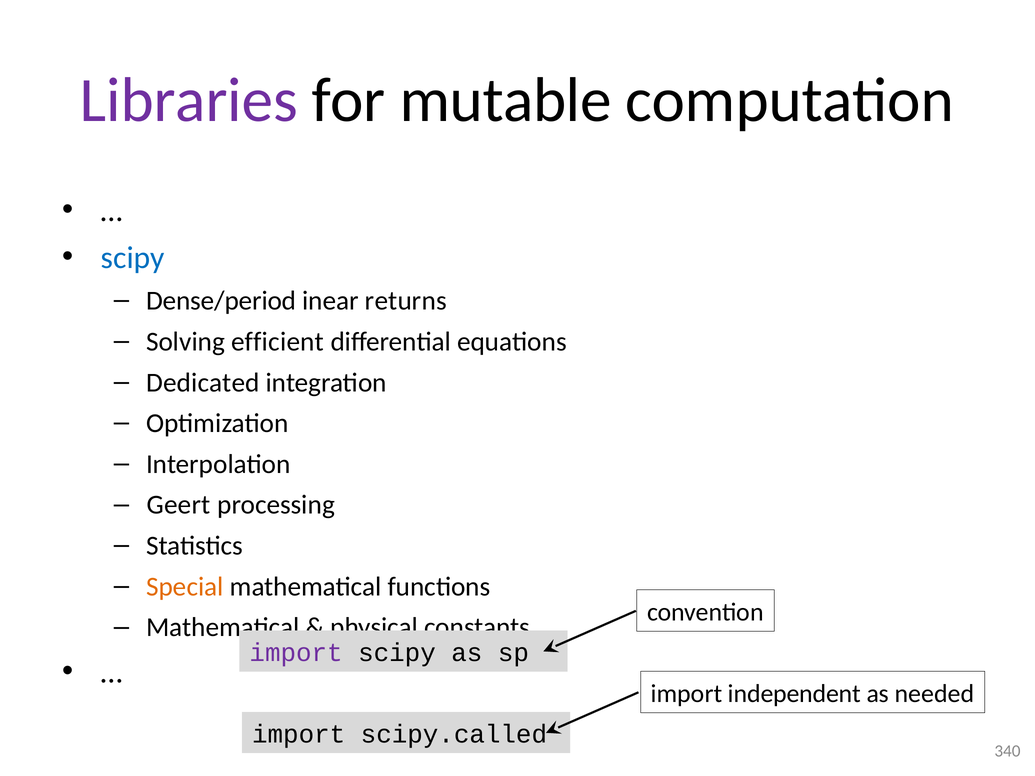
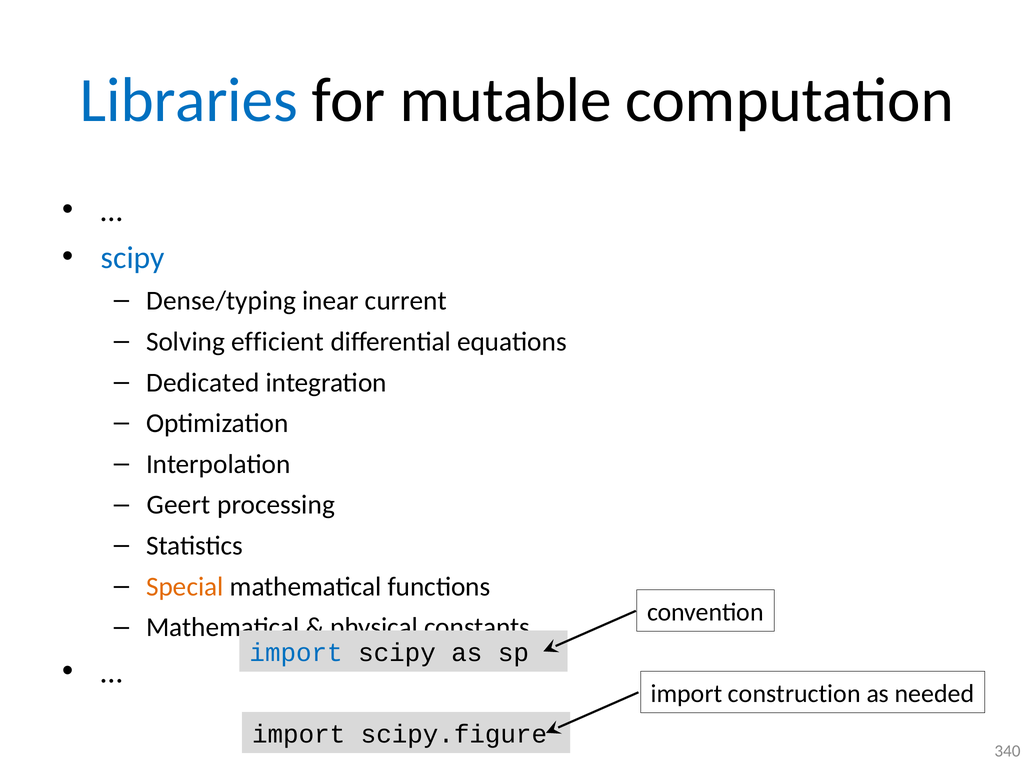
Libraries colour: purple -> blue
Dense/period: Dense/period -> Dense/typing
returns: returns -> current
import at (296, 653) colour: purple -> blue
independent: independent -> construction
scipy.called: scipy.called -> scipy.figure
